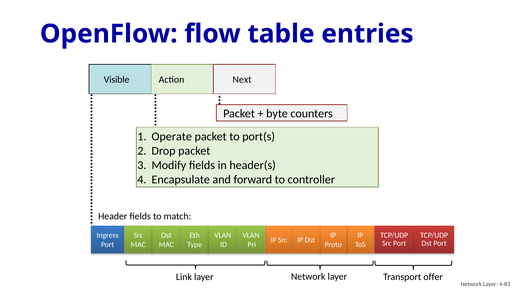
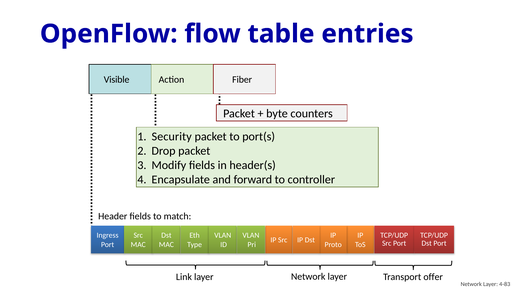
Next: Next -> Fiber
Operate: Operate -> Security
